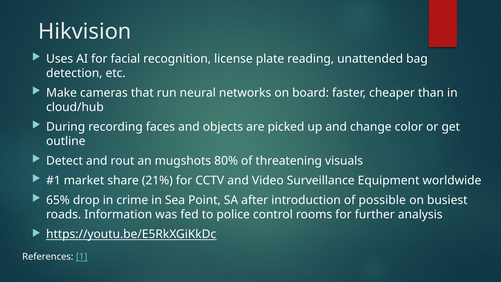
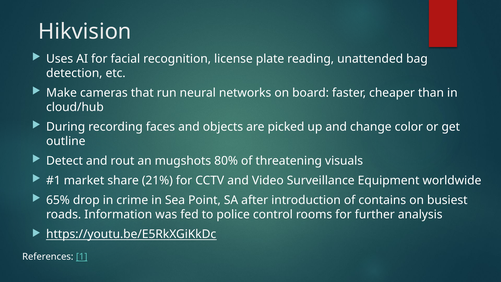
possible: possible -> contains
